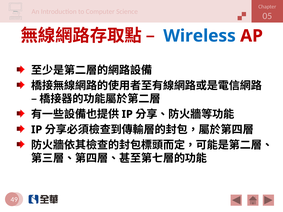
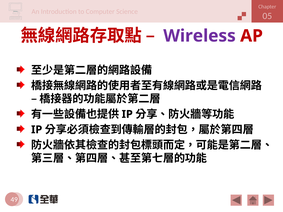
Wireless colour: blue -> purple
